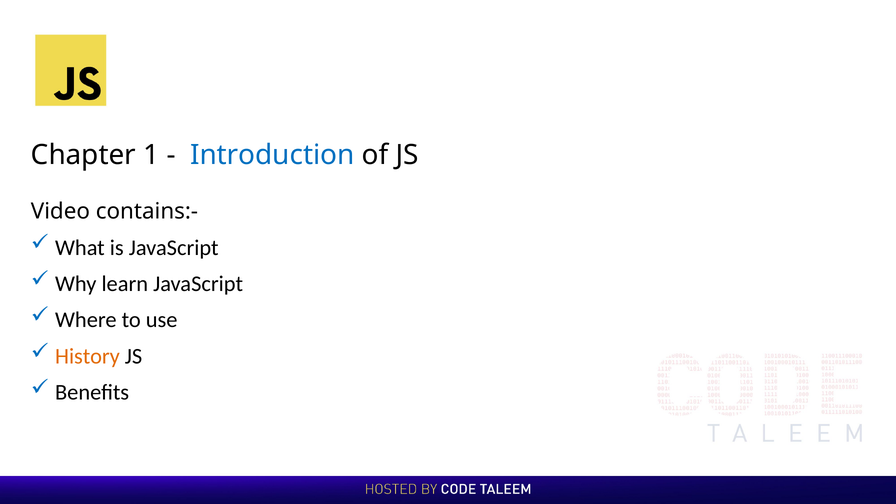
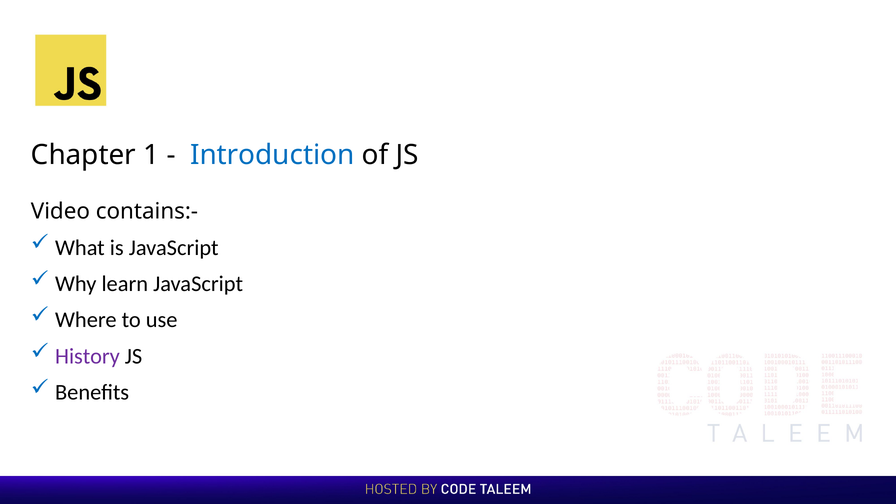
History colour: orange -> purple
